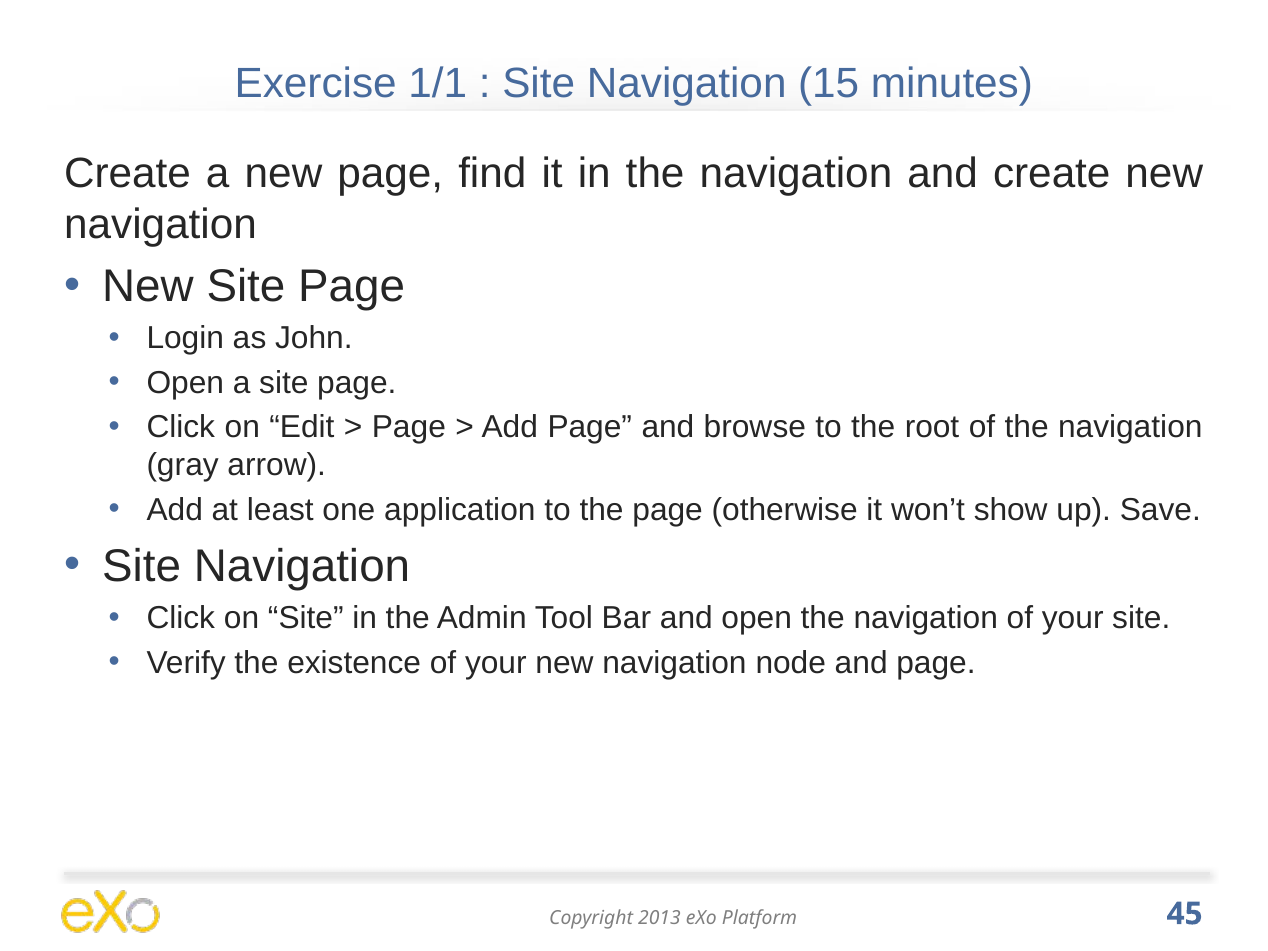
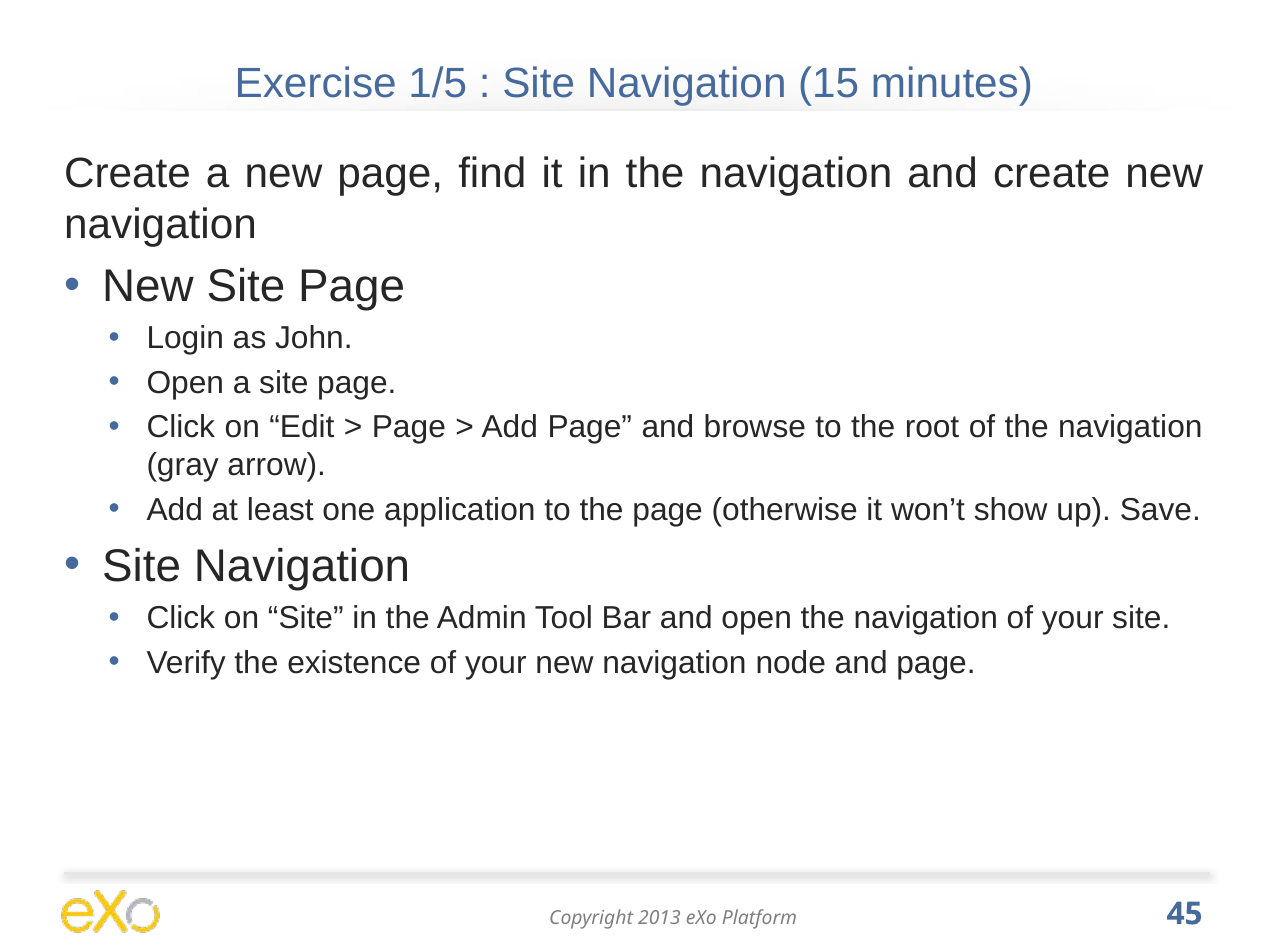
1/1: 1/1 -> 1/5
